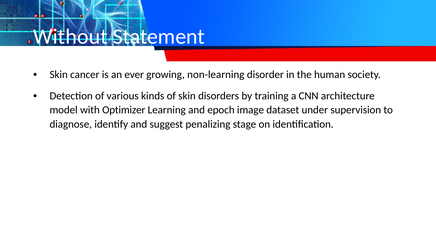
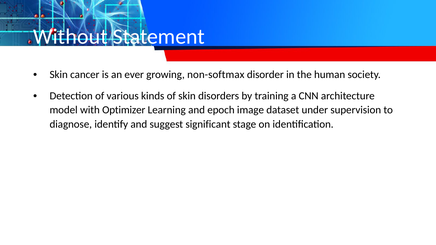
non-learning: non-learning -> non-softmax
penalizing: penalizing -> significant
